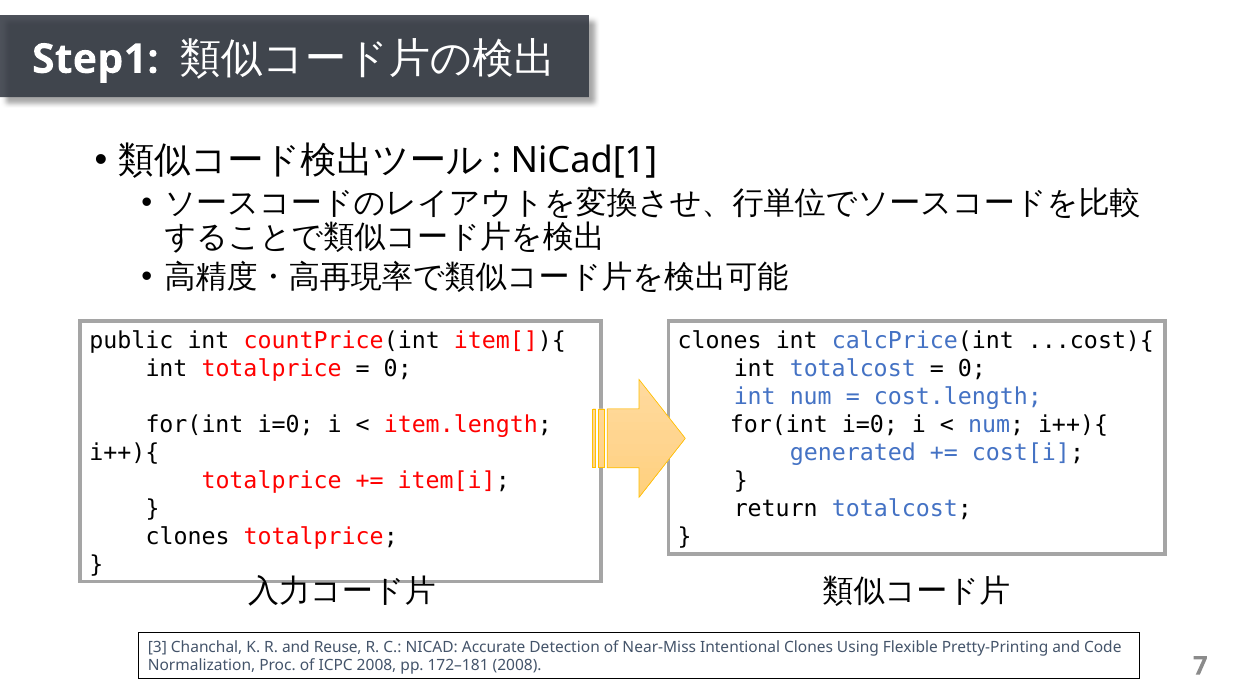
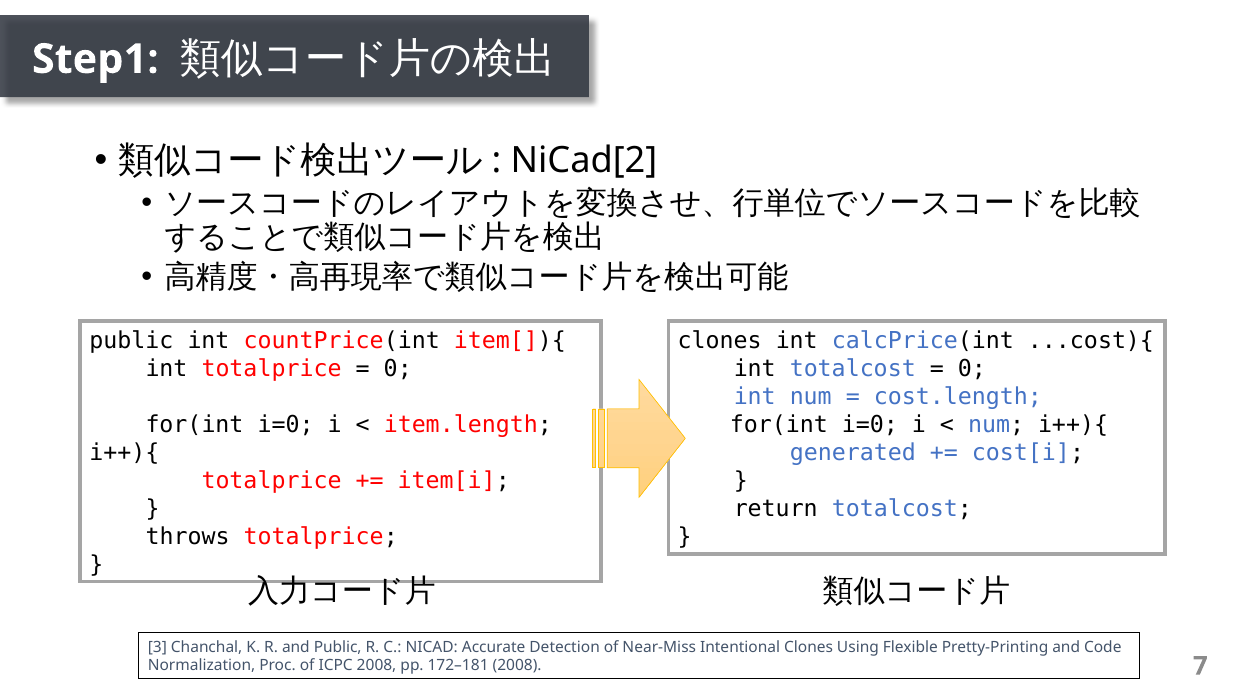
NiCad[1: NiCad[1 -> NiCad[2
clones at (188, 536): clones -> throws
and Reuse: Reuse -> Public
